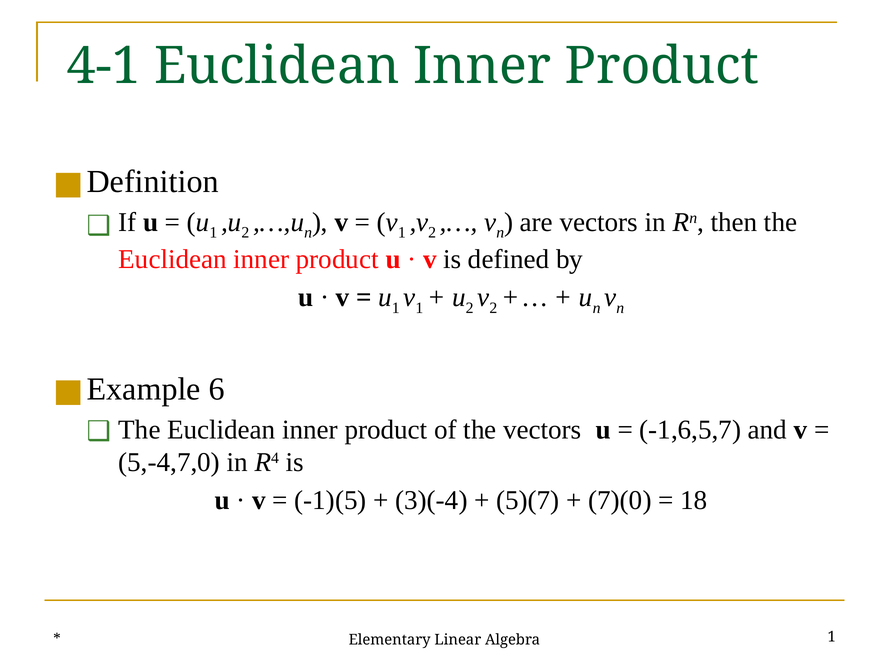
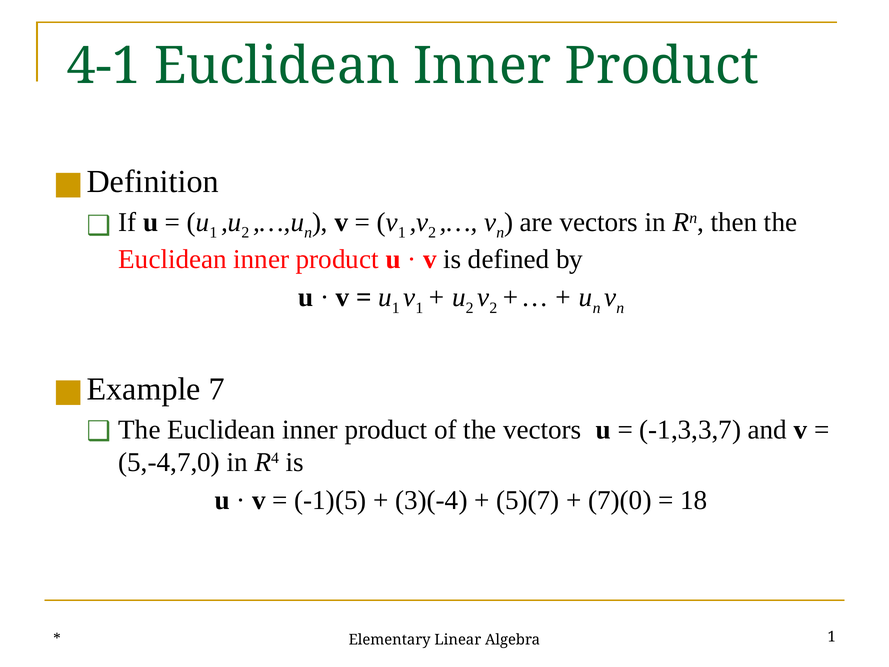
6: 6 -> 7
-1,6,5,7: -1,6,5,7 -> -1,3,3,7
